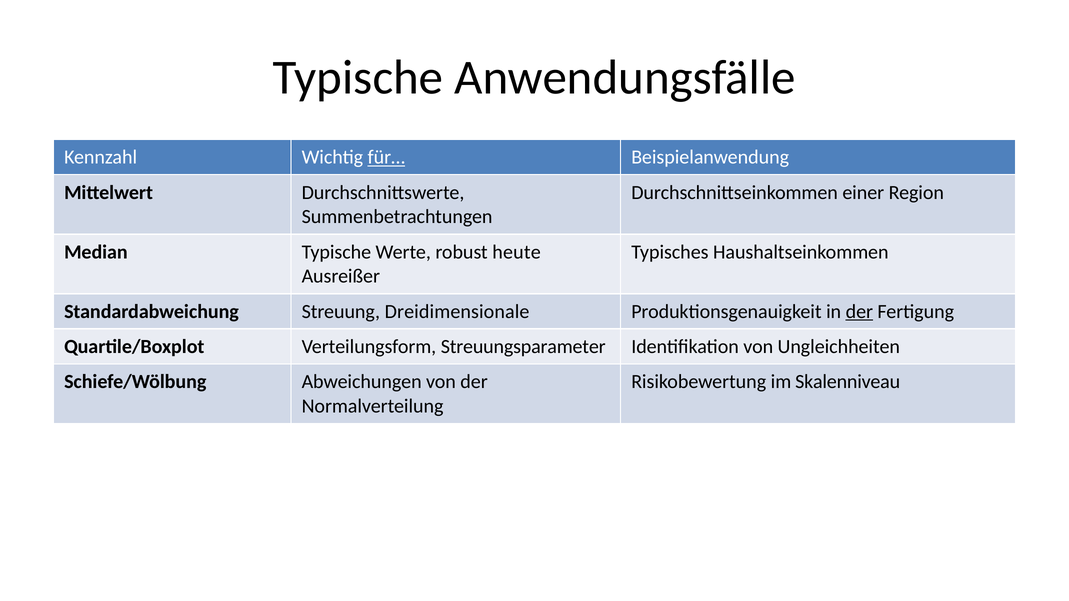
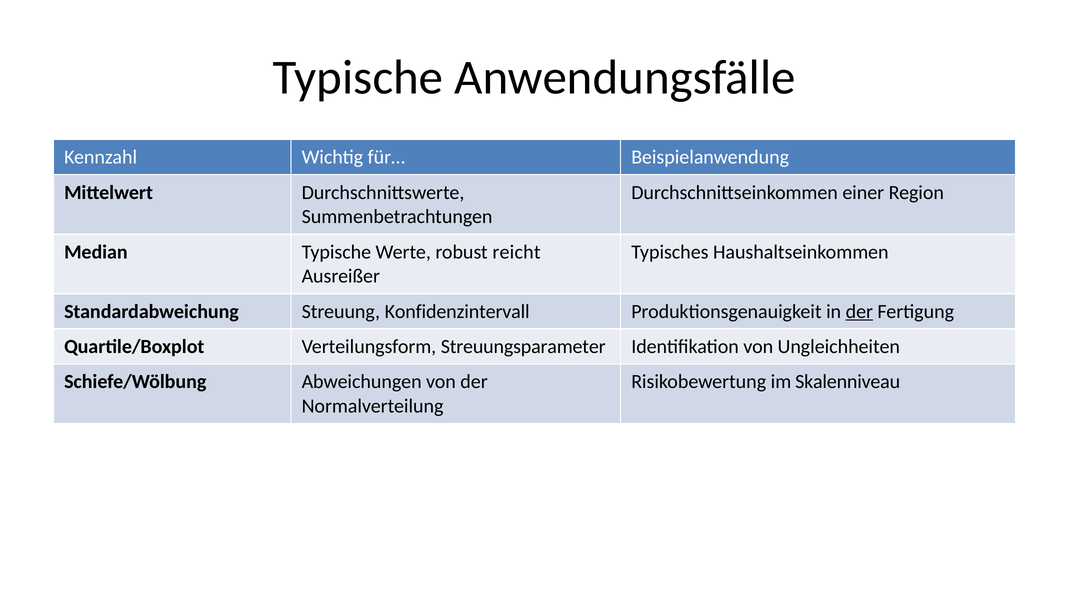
für… underline: present -> none
heute: heute -> reicht
Dreidimensionale: Dreidimensionale -> Konfidenzintervall
